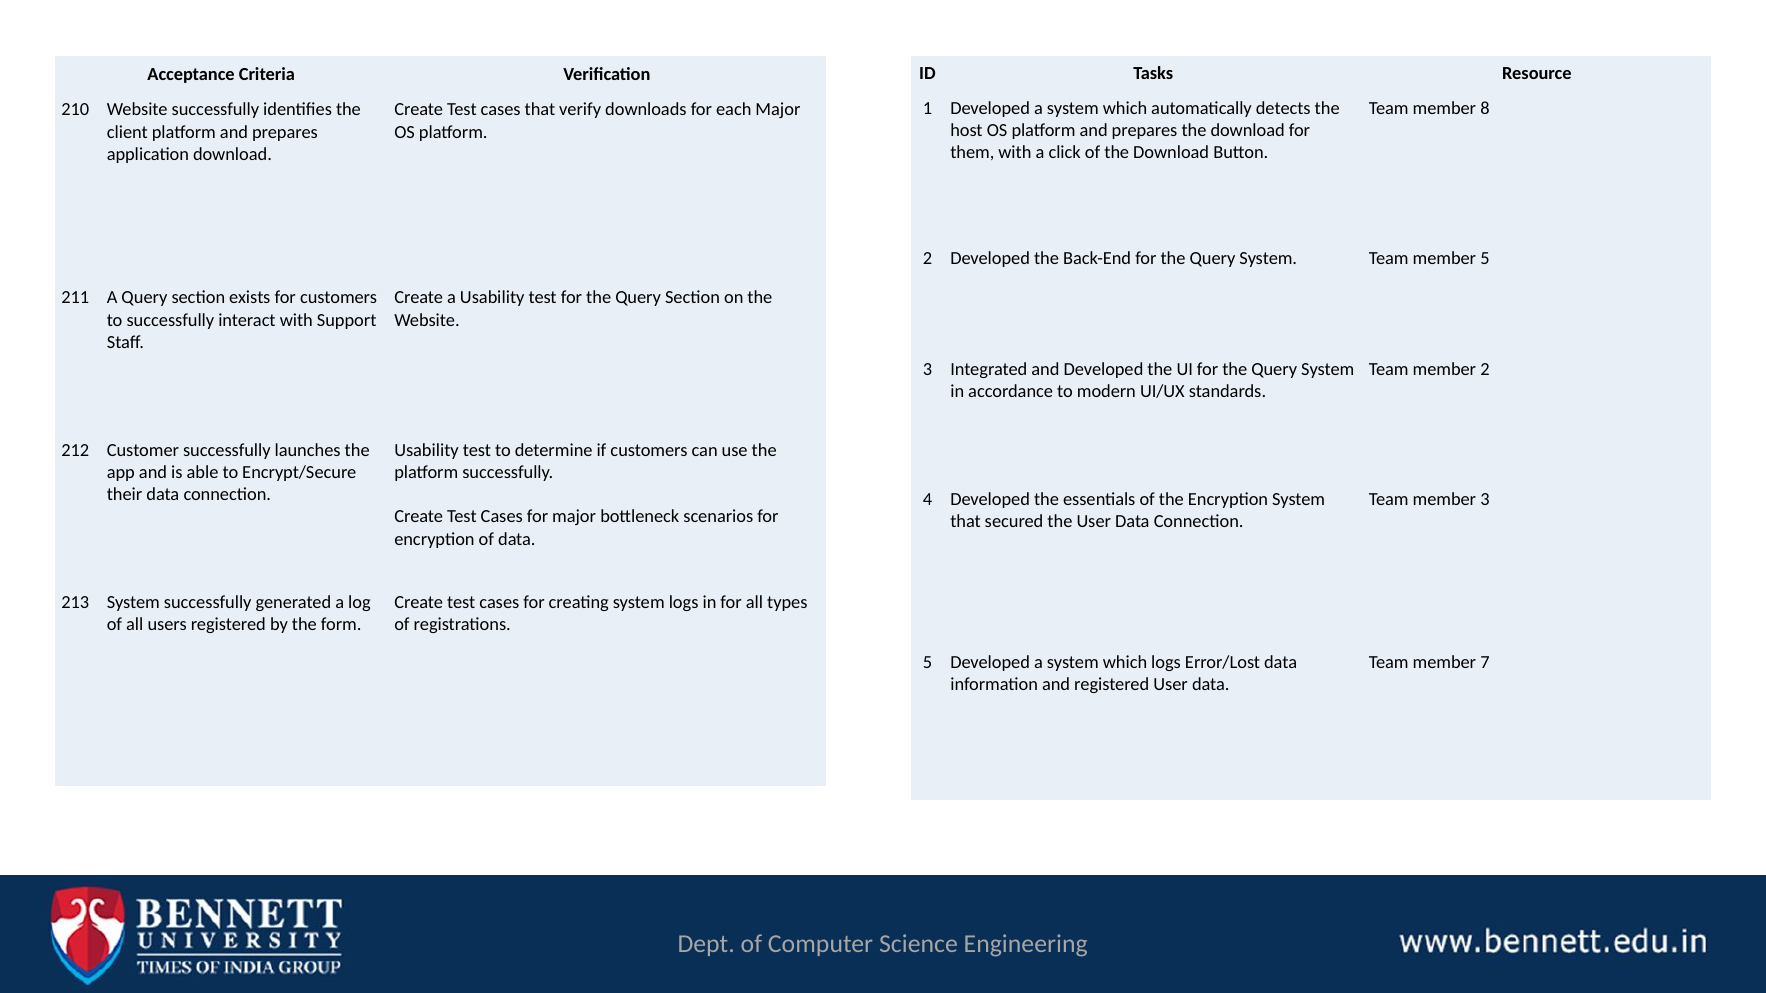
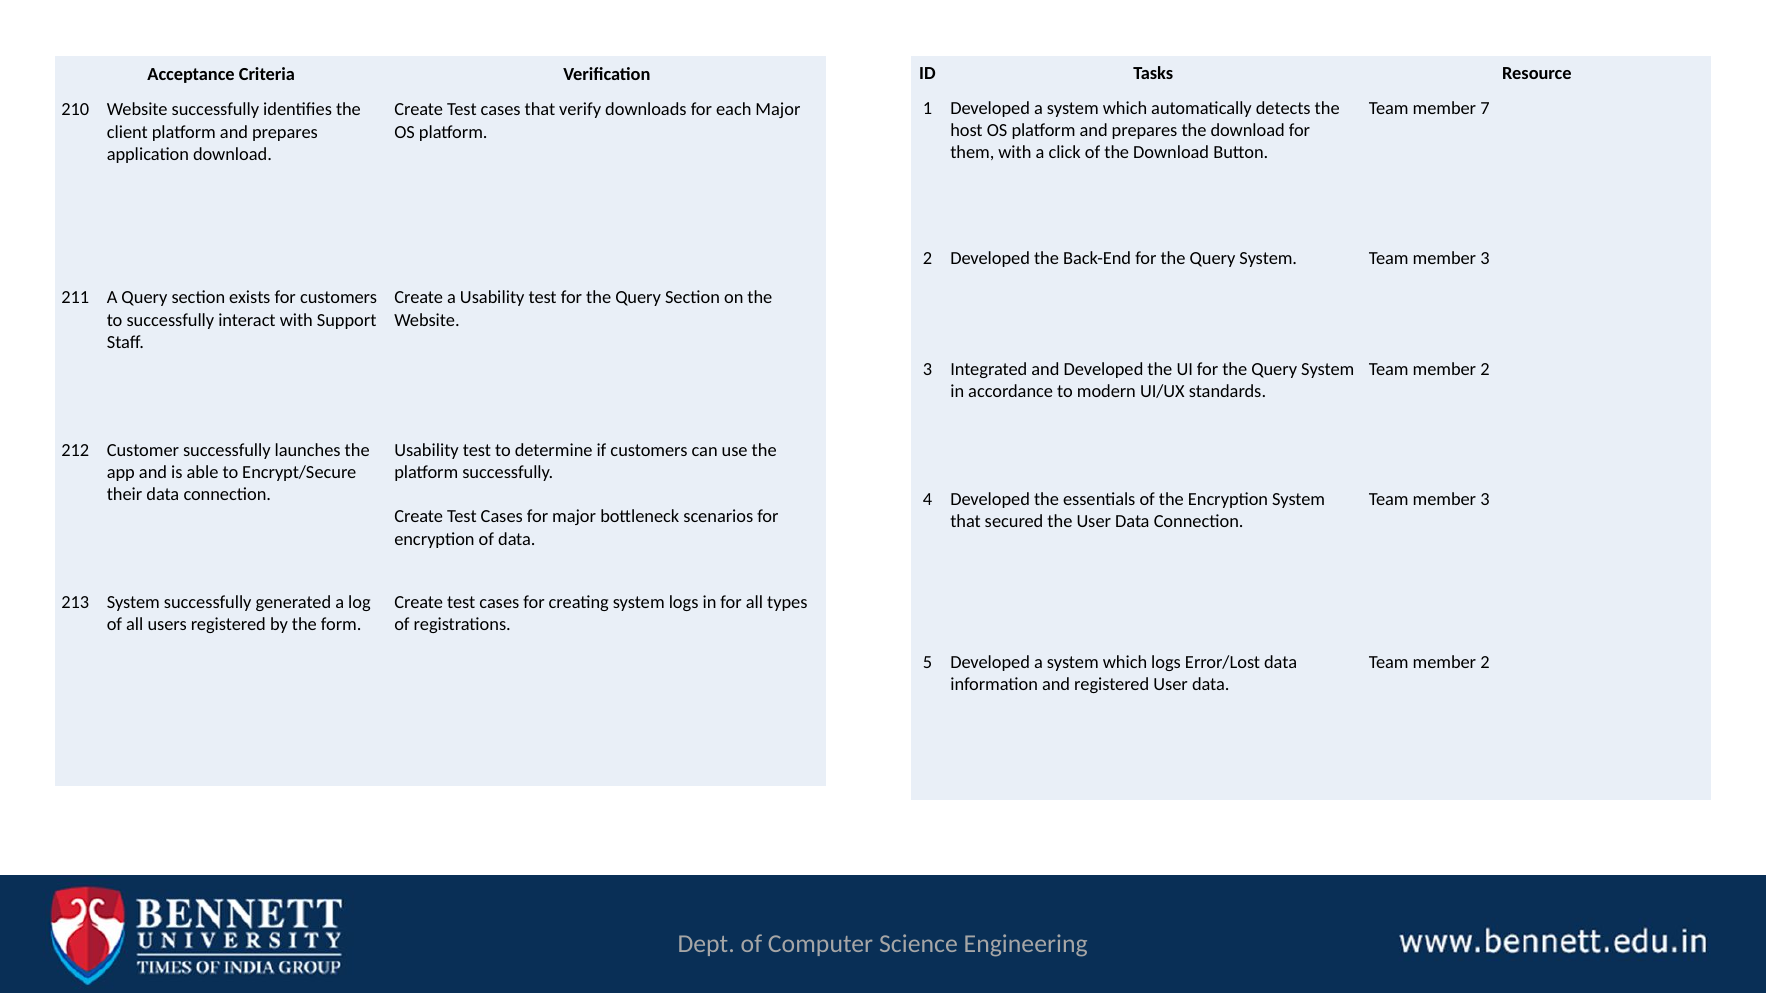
8: 8 -> 7
System Team member 5: 5 -> 3
7 at (1485, 663): 7 -> 2
